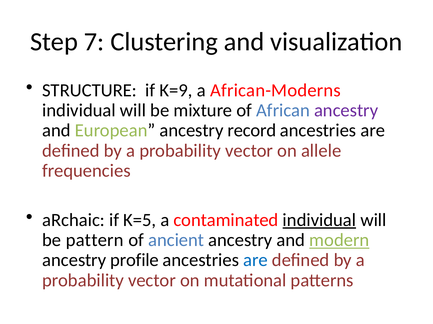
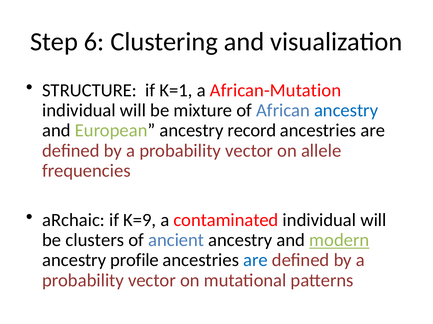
7: 7 -> 6
K=9: K=9 -> K=1
African-Moderns: African-Moderns -> African-Mutation
ancestry at (346, 111) colour: purple -> blue
K=5: K=5 -> K=9
individual at (319, 220) underline: present -> none
pattern: pattern -> clusters
